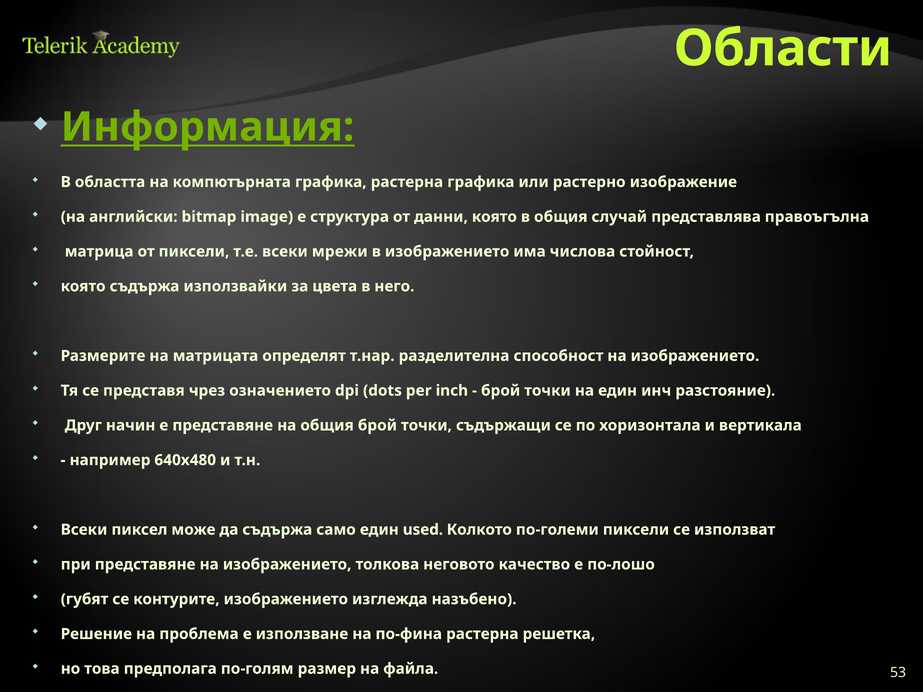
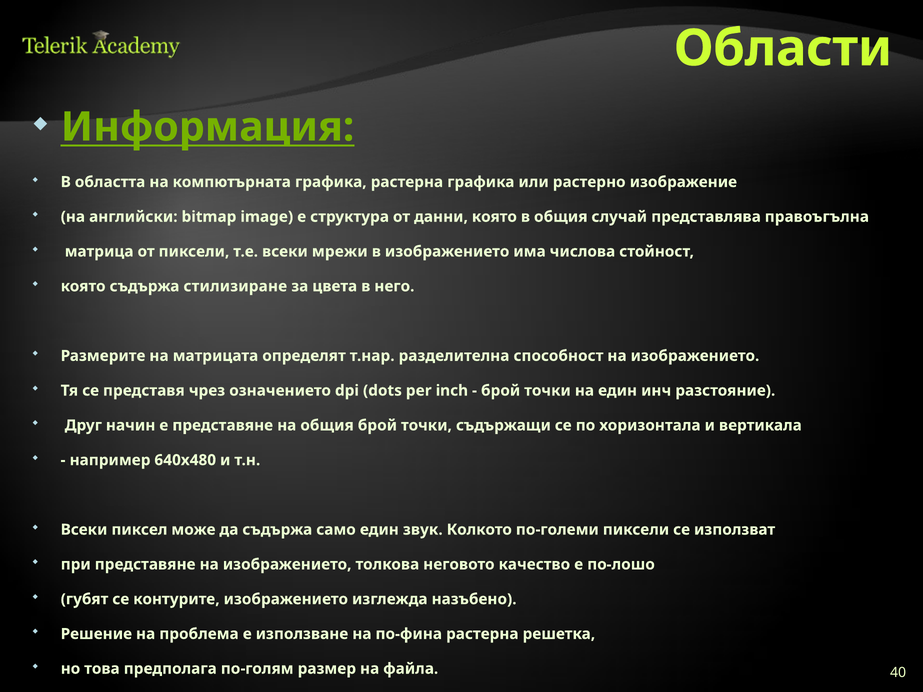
използвайки: използвайки -> стилизиране
used: used -> звук
53: 53 -> 40
